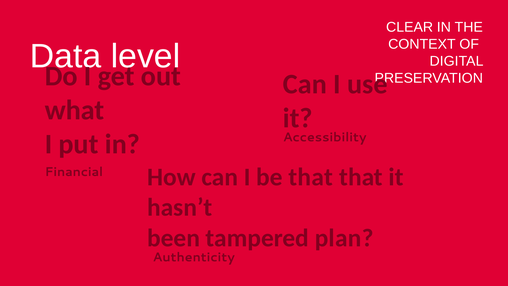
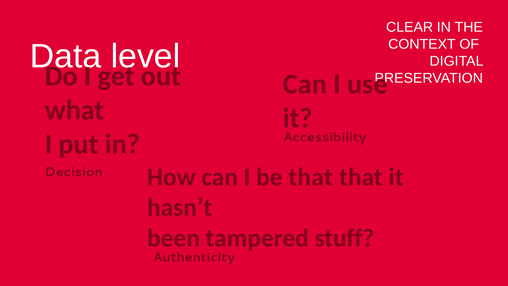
Financial: Financial -> Decision
plan: plan -> stuff
